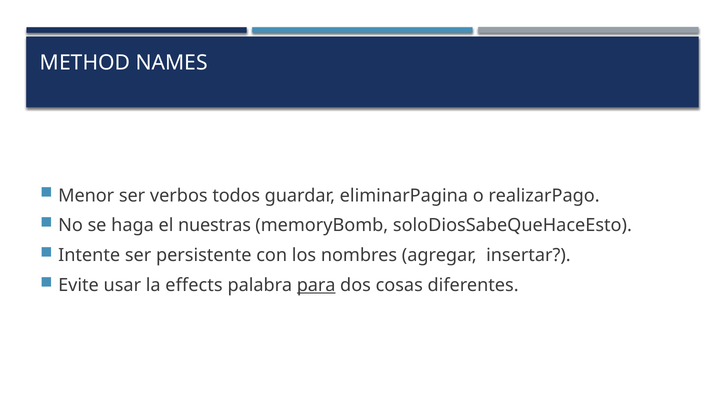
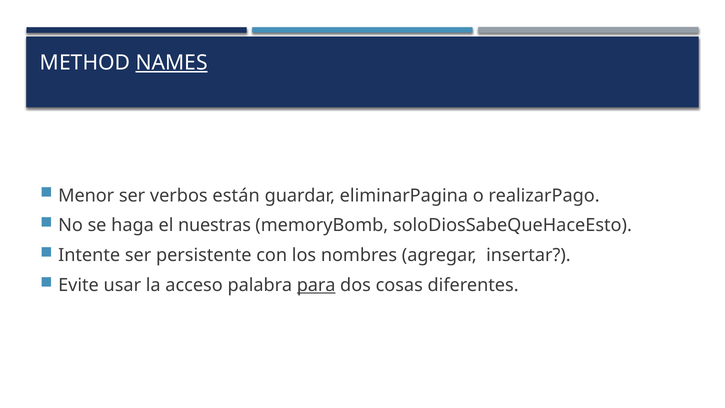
NAMES underline: none -> present
todos: todos -> están
effects: effects -> acceso
